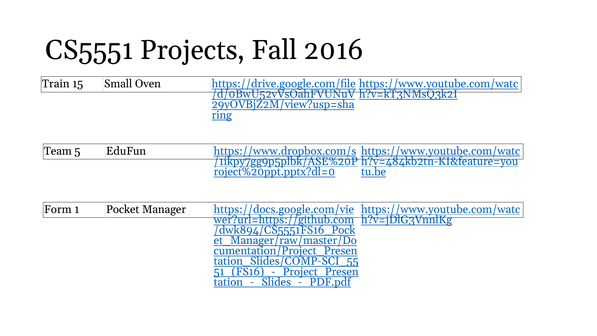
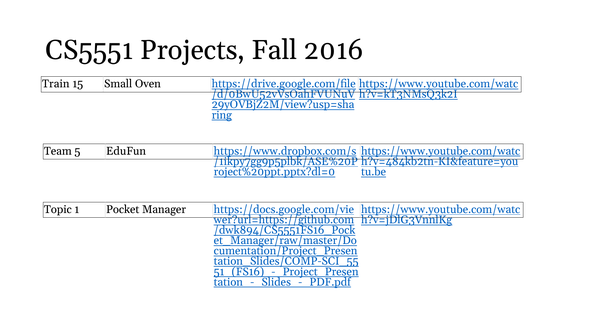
Form: Form -> Topic
